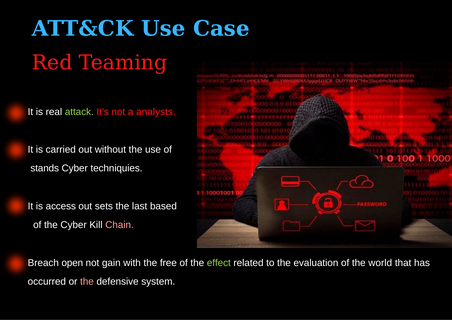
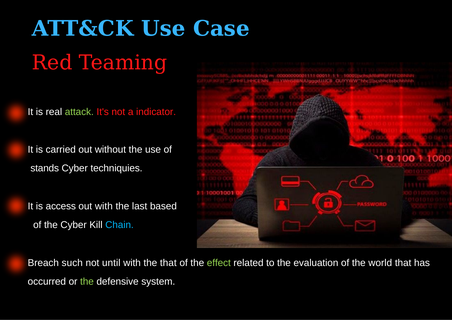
analysts: analysts -> indicator
out sets: sets -> with
Chain colour: pink -> light blue
open: open -> such
gain: gain -> until
the free: free -> that
the at (87, 281) colour: pink -> light green
